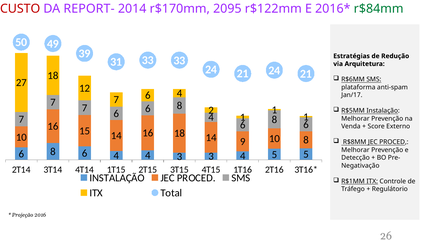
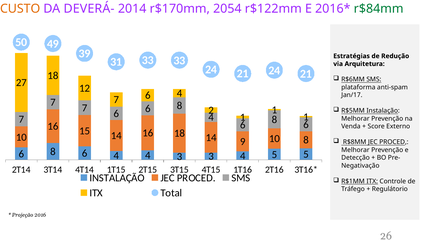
CUSTO colour: red -> orange
REPORT-: REPORT- -> DEVERÁ-
2095: 2095 -> 2054
